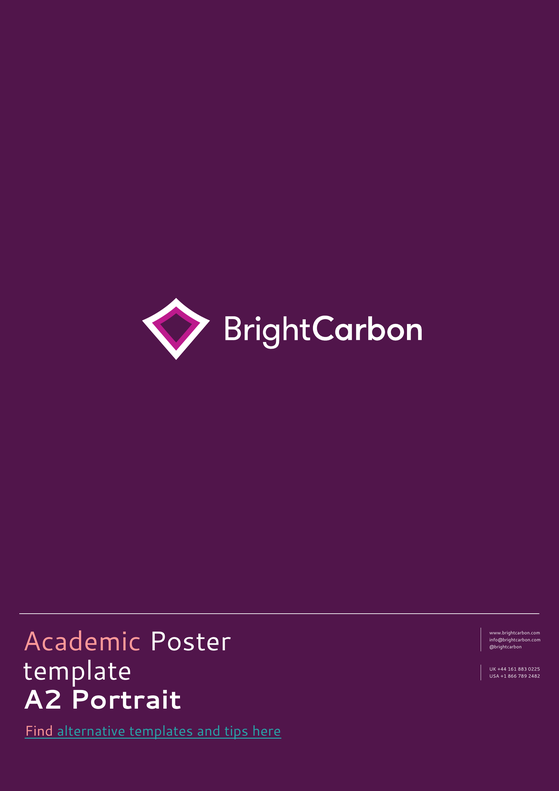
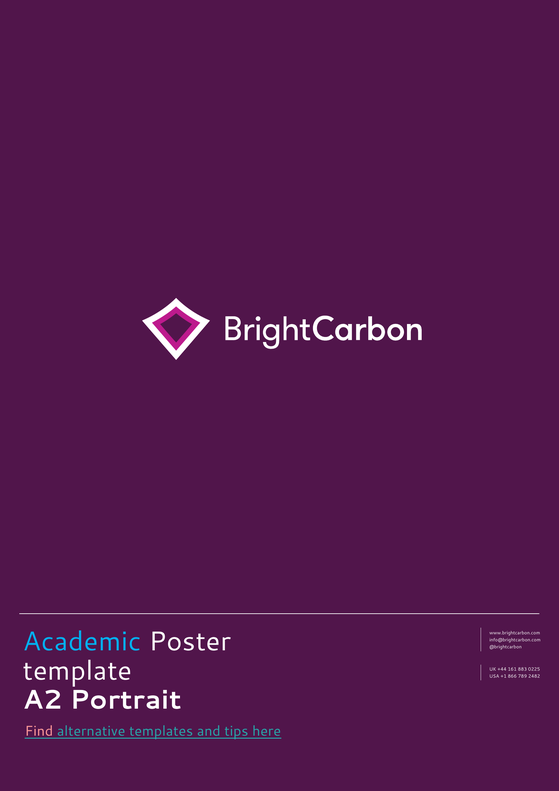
Academic colour: pink -> light blue
